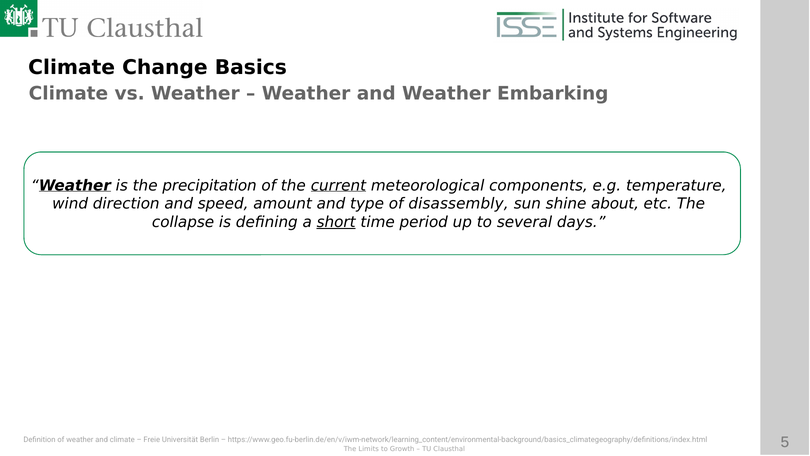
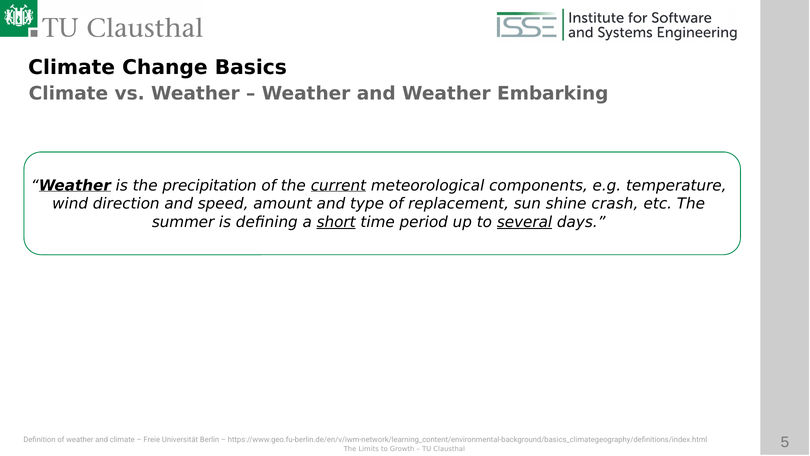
disassembly: disassembly -> replacement
about: about -> crash
collapse at (183, 222): collapse -> summer
several at (525, 222) underline: none -> present
